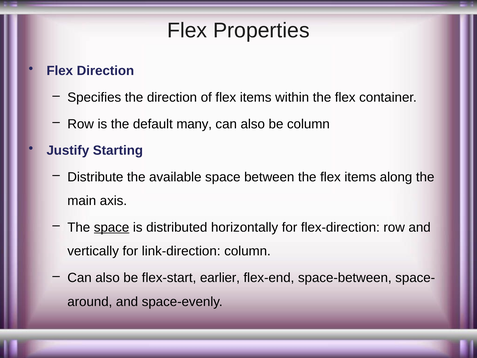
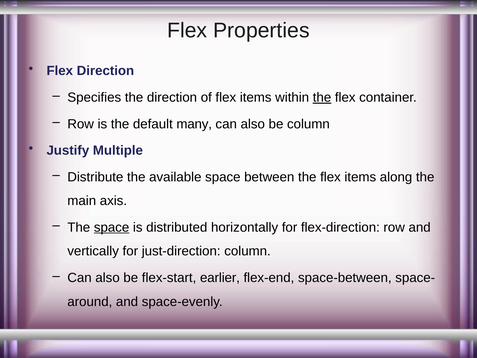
the at (322, 97) underline: none -> present
Starting: Starting -> Multiple
link-direction: link-direction -> just-direction
